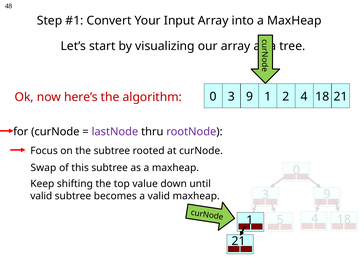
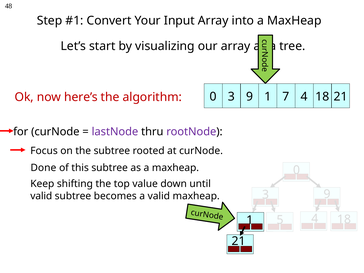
2: 2 -> 7
Swap: Swap -> Done
